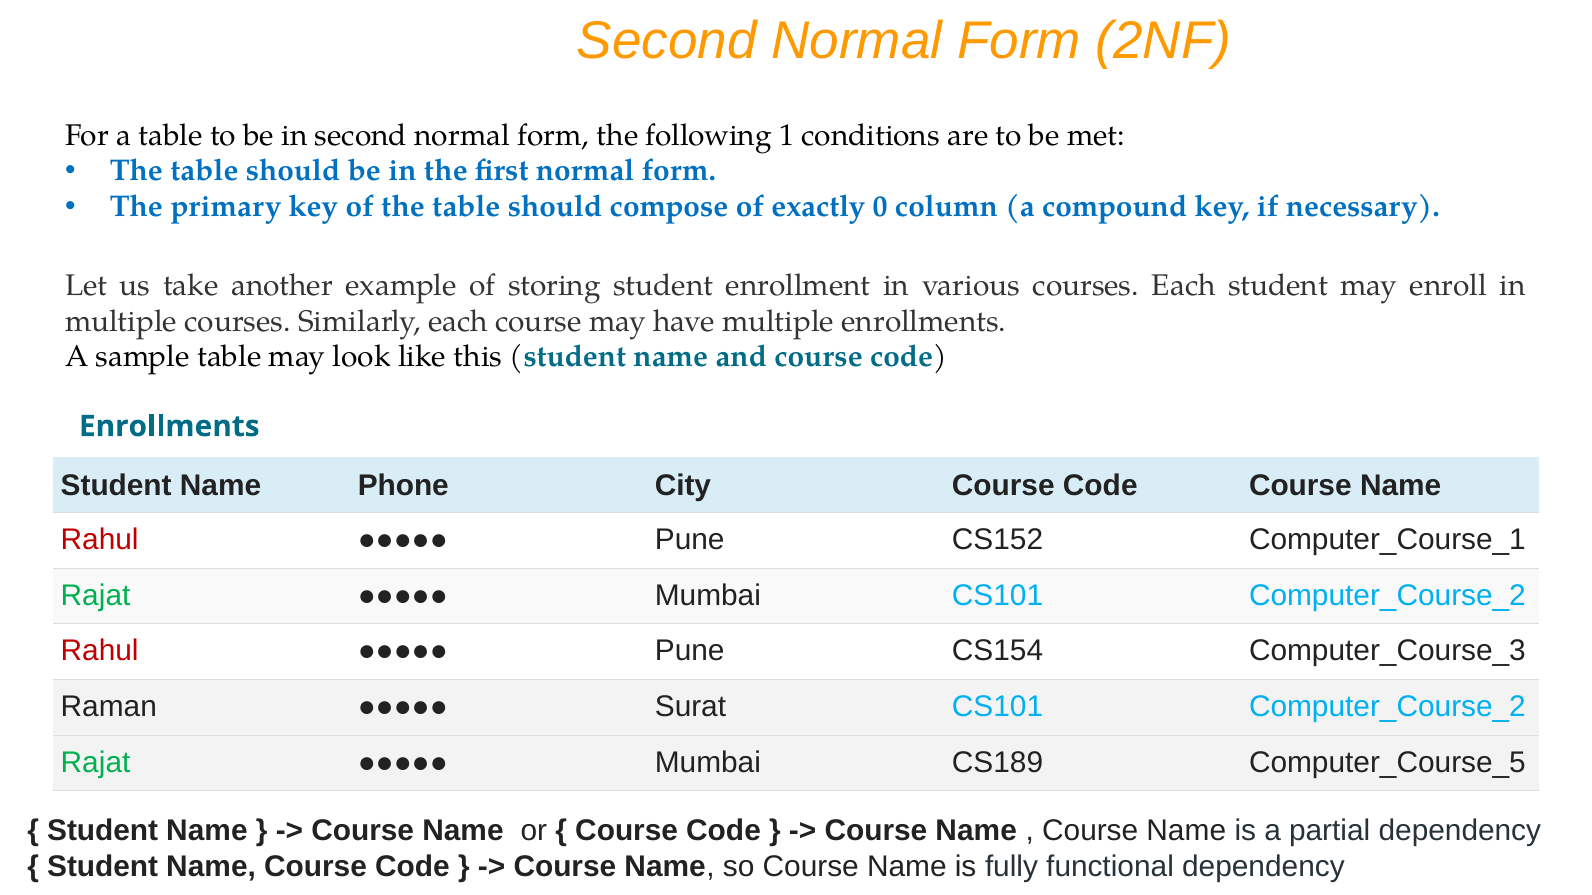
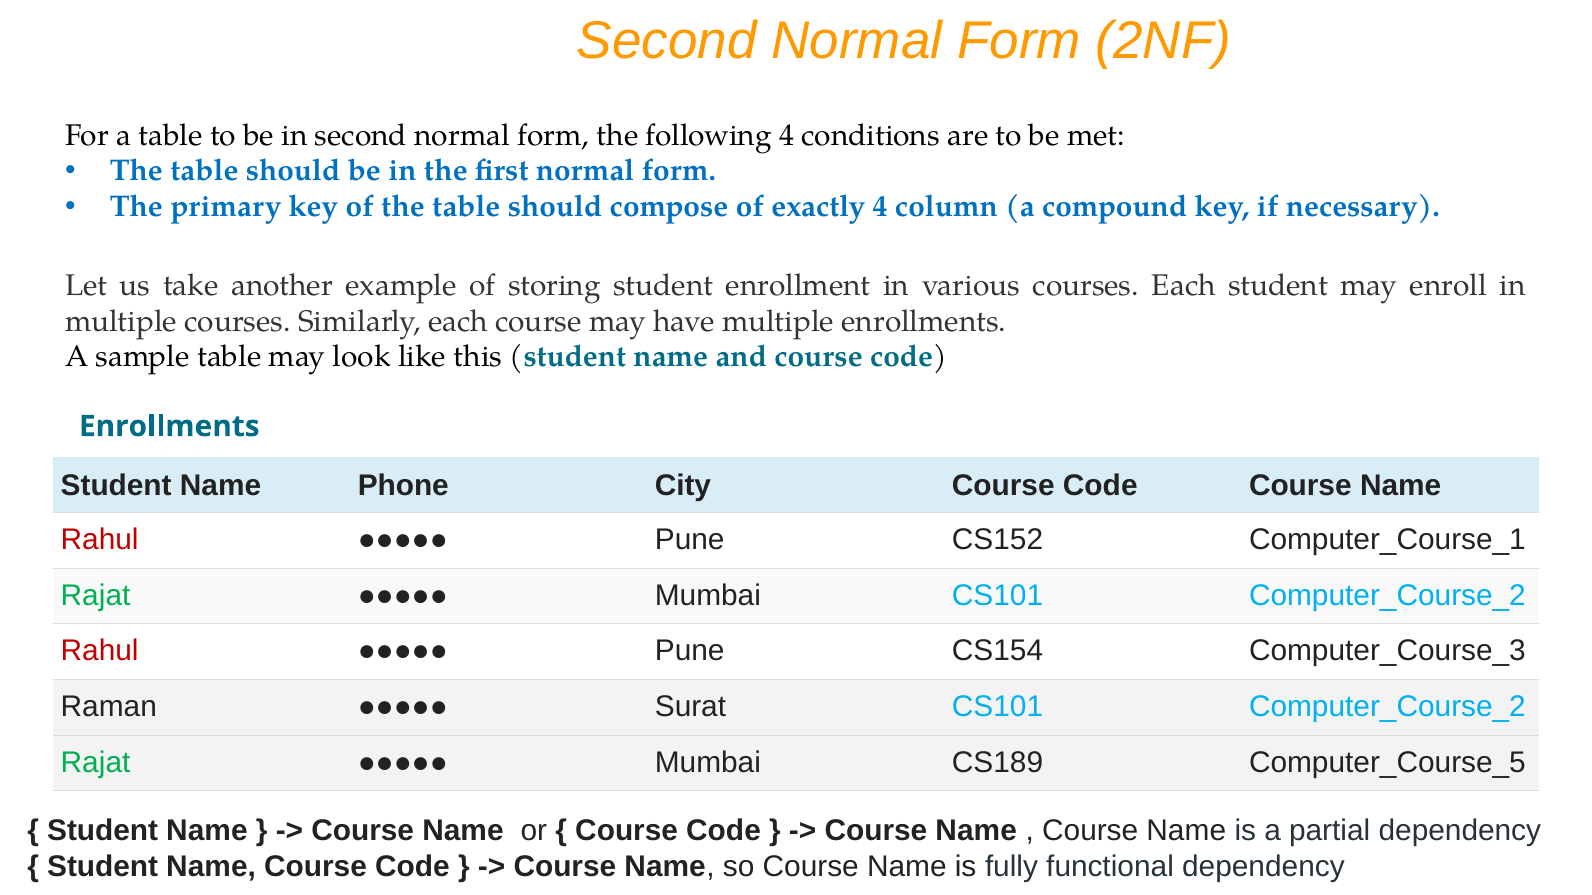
following 1: 1 -> 4
exactly 0: 0 -> 4
